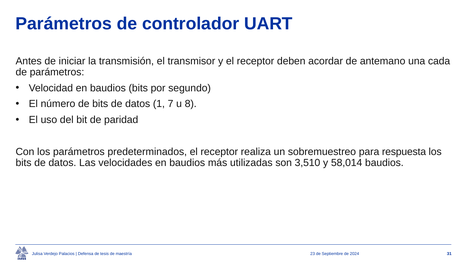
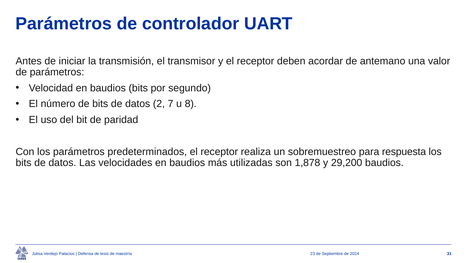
cada: cada -> valor
1: 1 -> 2
3,510: 3,510 -> 1,878
58,014: 58,014 -> 29,200
